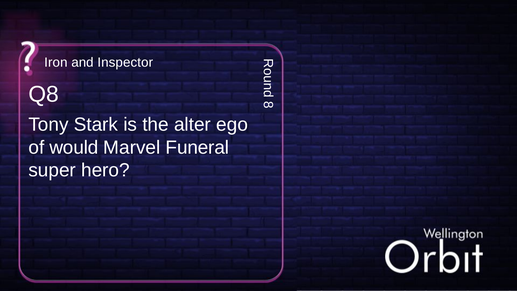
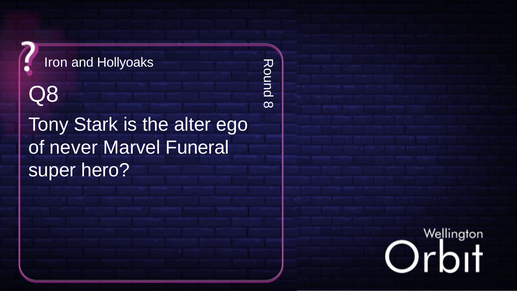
Inspector: Inspector -> Hollyoaks
would: would -> never
